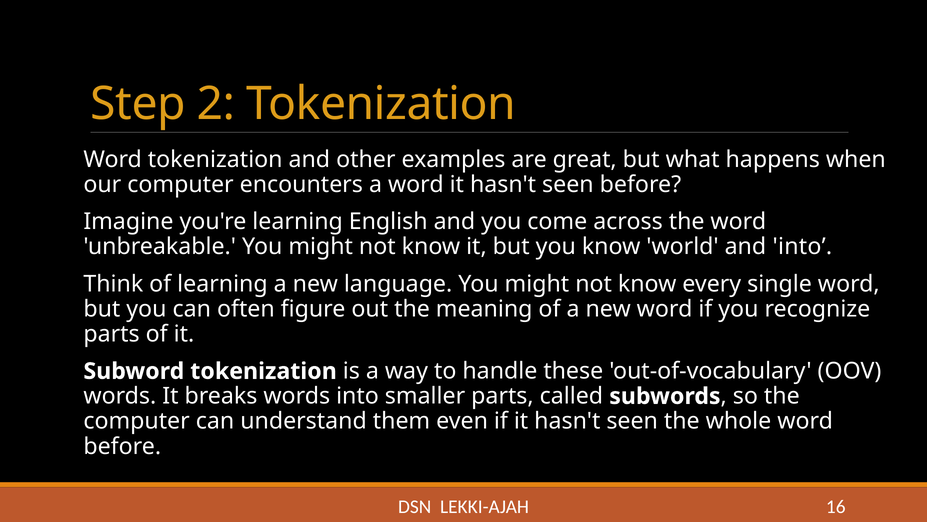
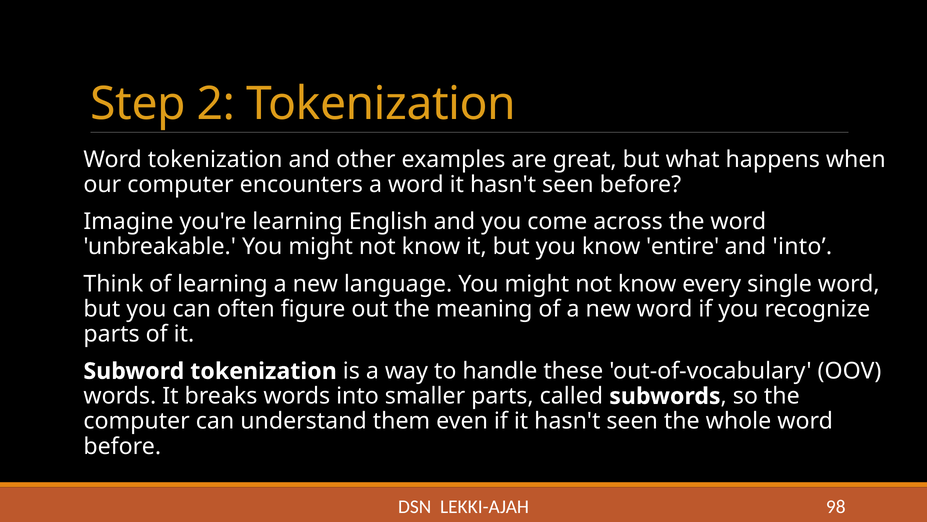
world: world -> entire
16: 16 -> 98
